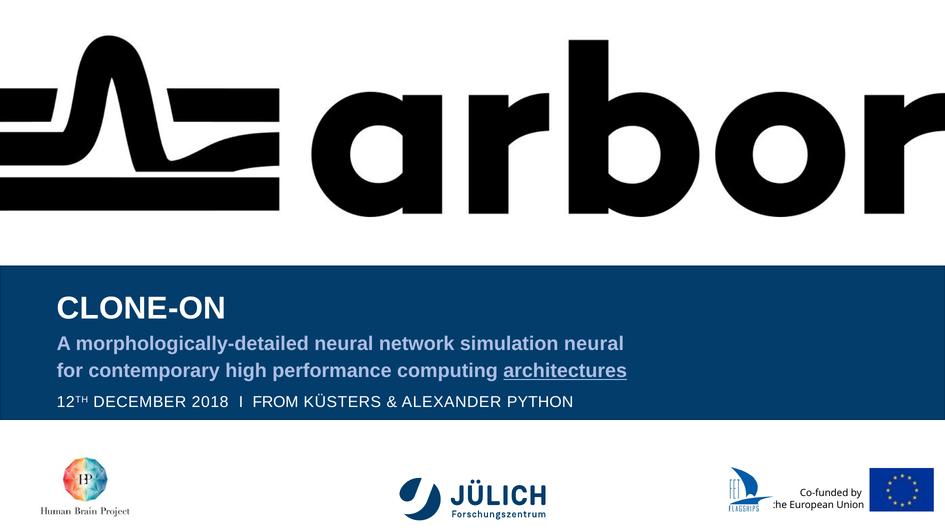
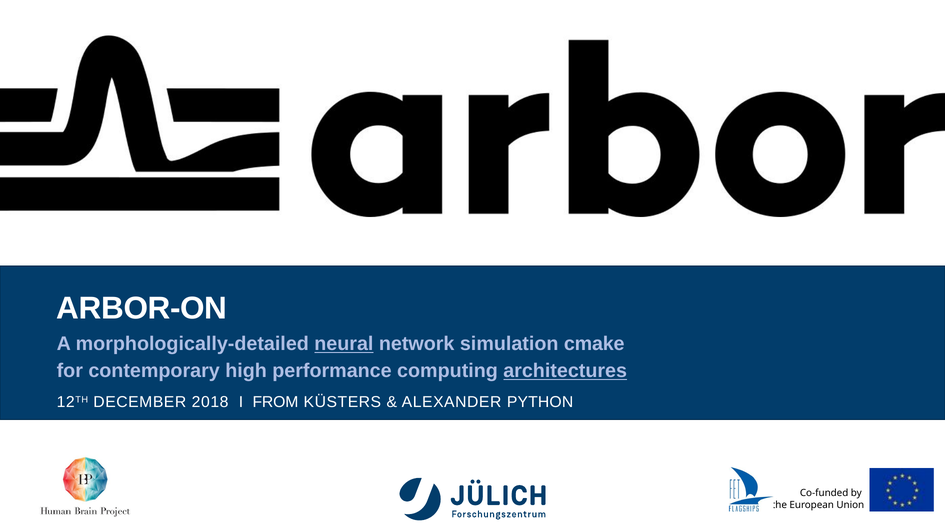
CLONE-ON: CLONE-ON -> ARBOR-ON
neural at (344, 344) underline: none -> present
simulation neural: neural -> cmake
